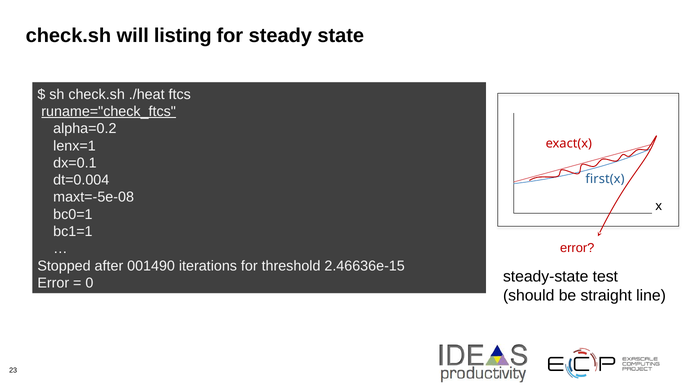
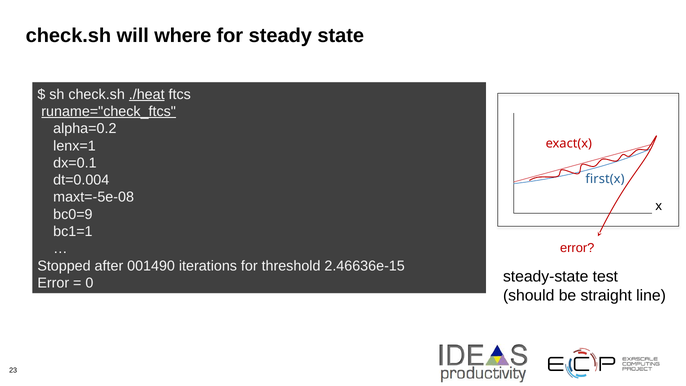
listing: listing -> where
./heat underline: none -> present
bc0=1: bc0=1 -> bc0=9
